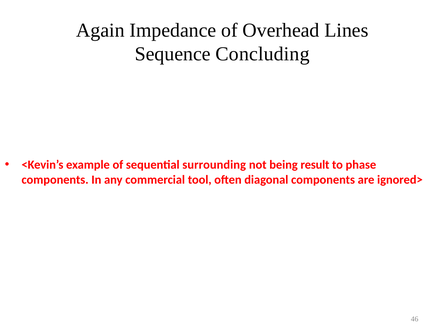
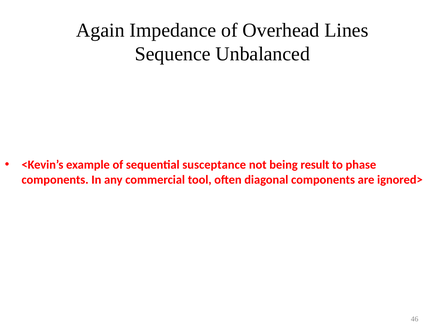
Concluding: Concluding -> Unbalanced
surrounding: surrounding -> susceptance
